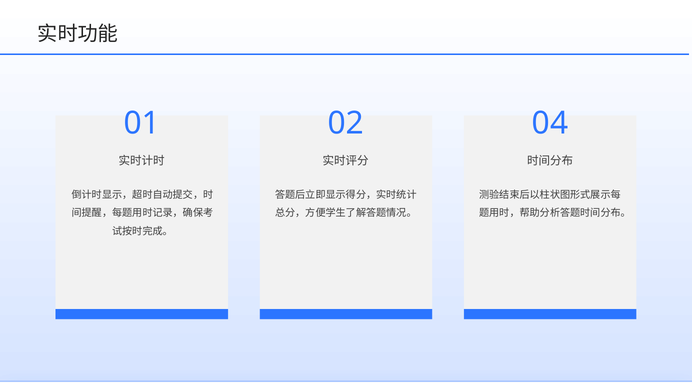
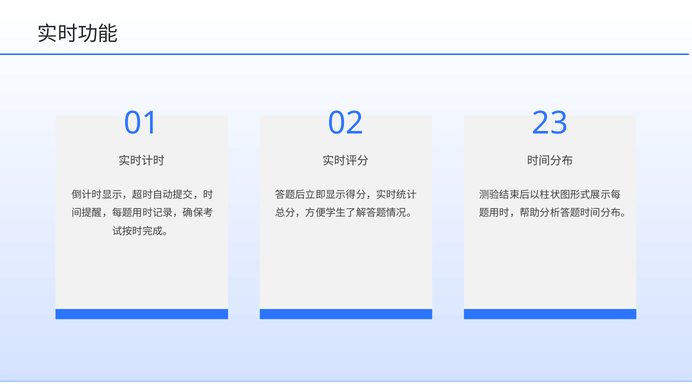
04: 04 -> 23
